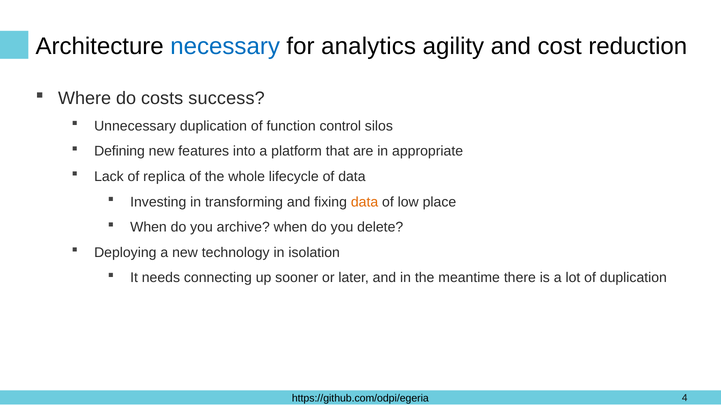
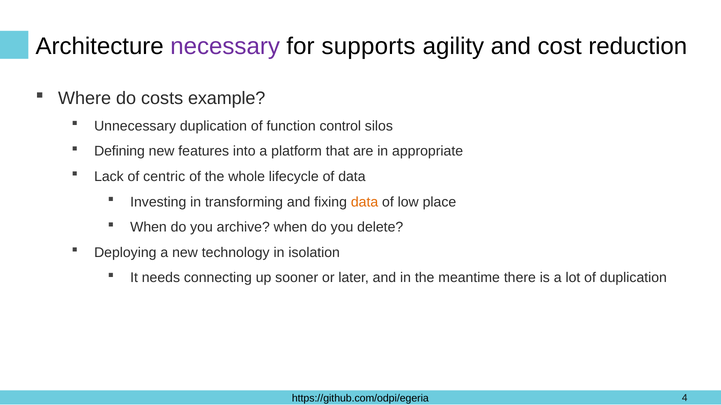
necessary colour: blue -> purple
analytics: analytics -> supports
success: success -> example
replica: replica -> centric
